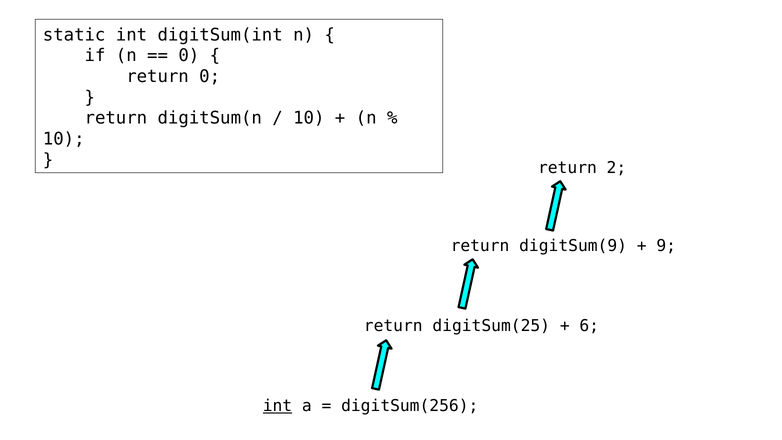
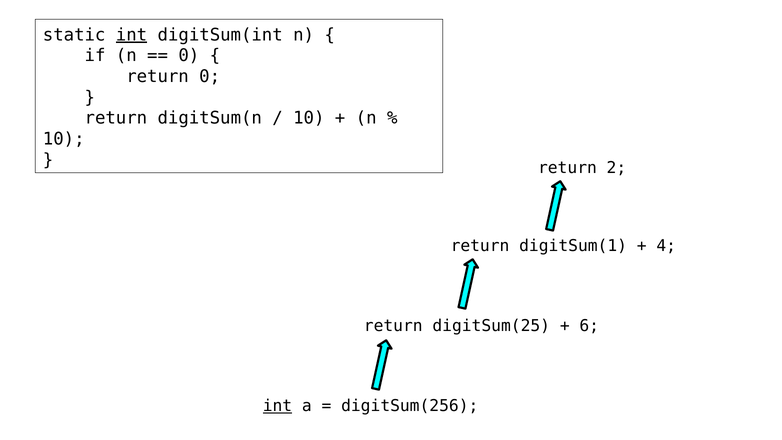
int at (131, 35) underline: none -> present
digitSum(9: digitSum(9 -> digitSum(1
9: 9 -> 4
